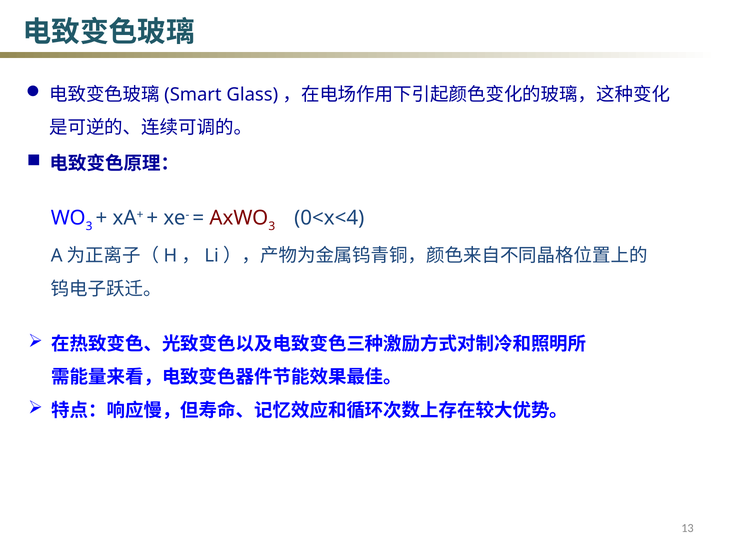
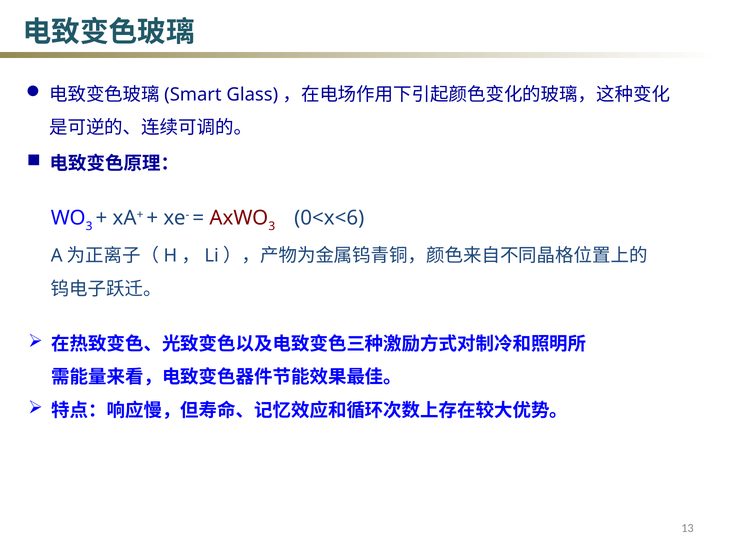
0<x<4: 0<x<4 -> 0<x<6
